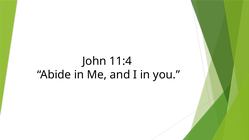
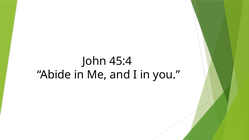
11:4: 11:4 -> 45:4
